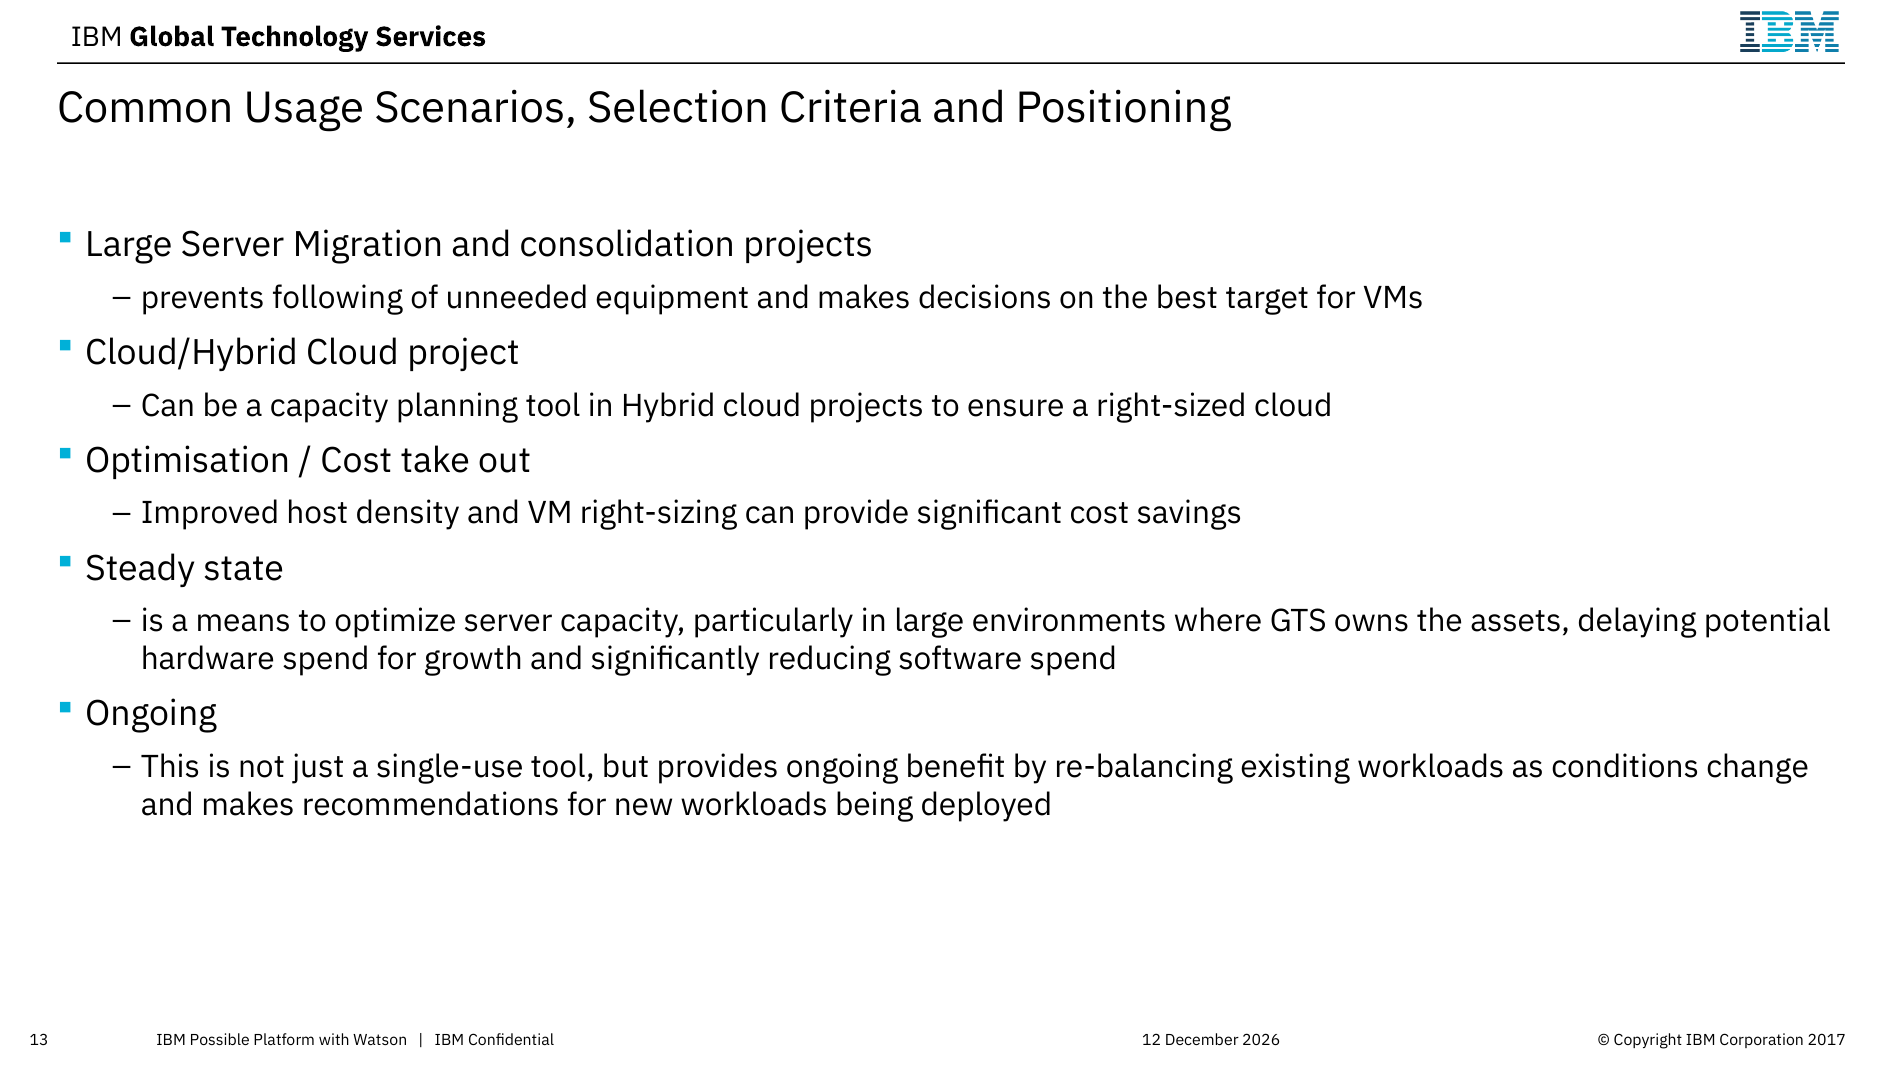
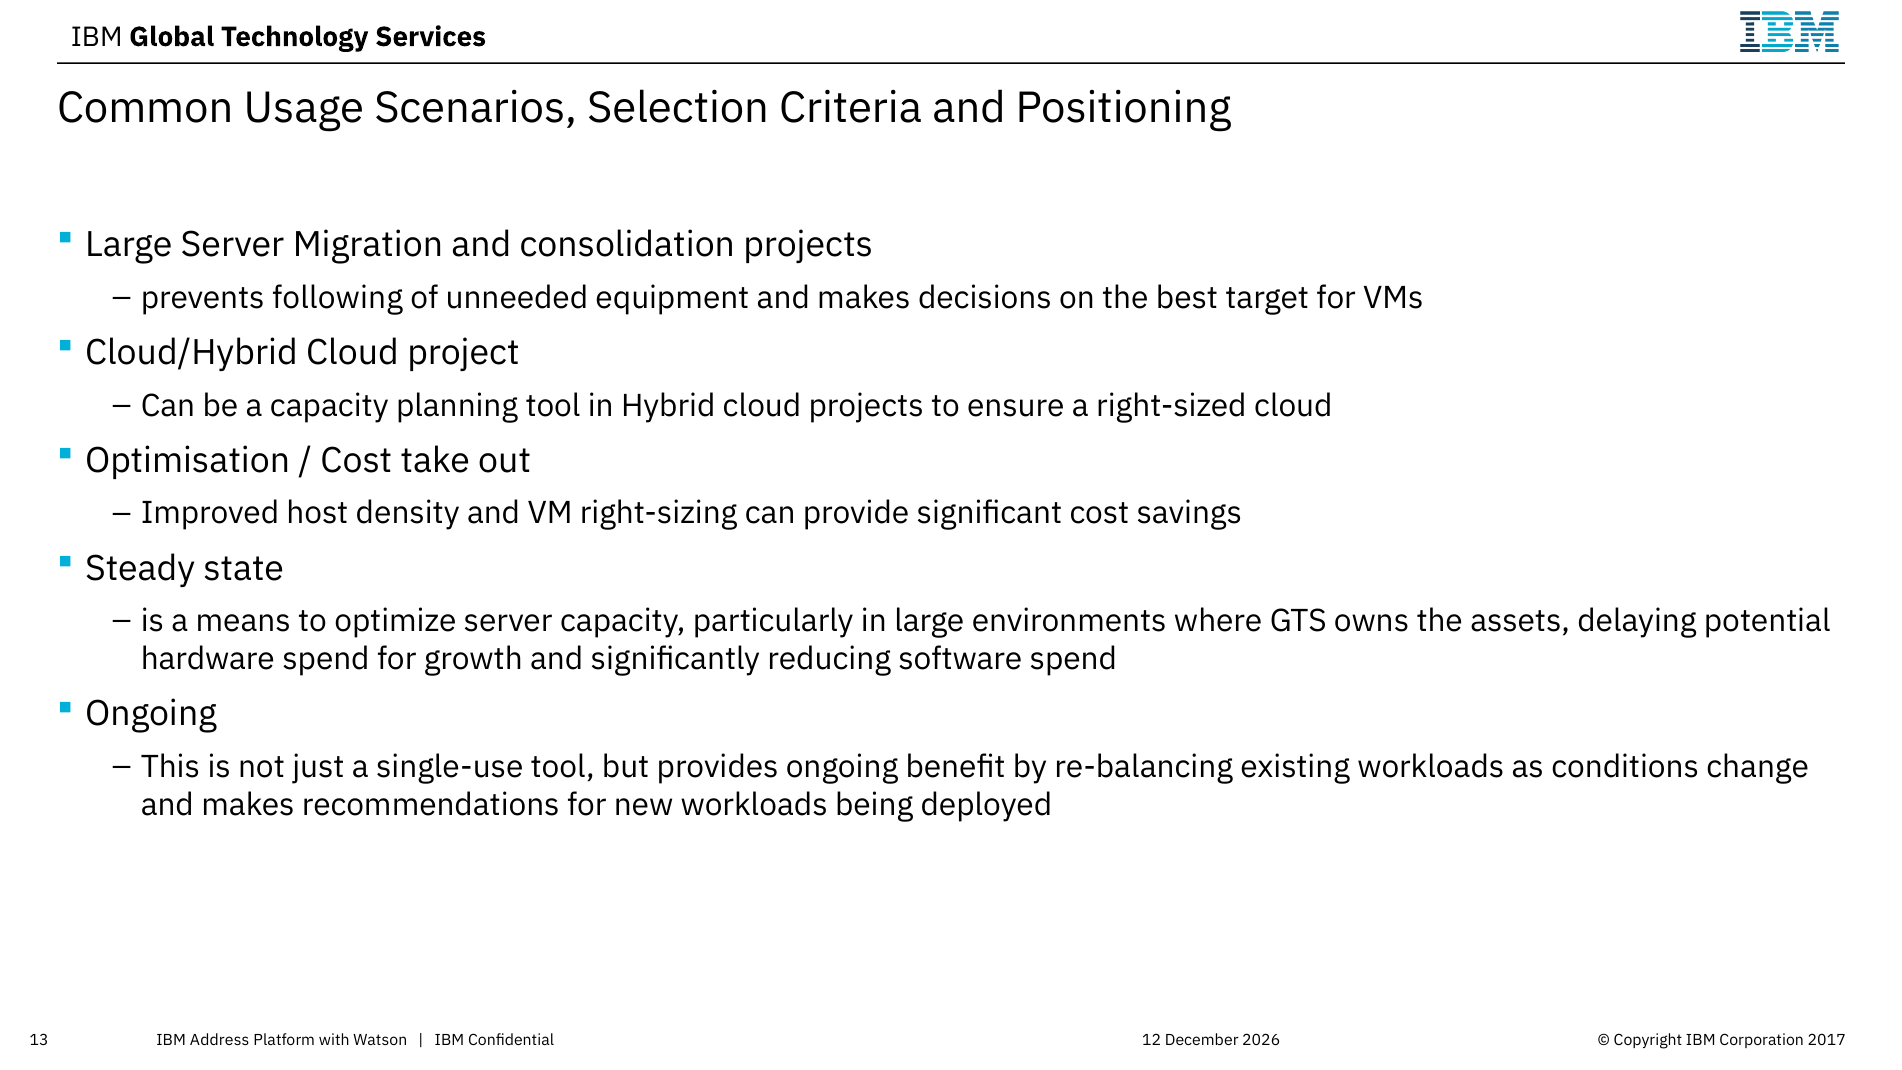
Possible: Possible -> Address
